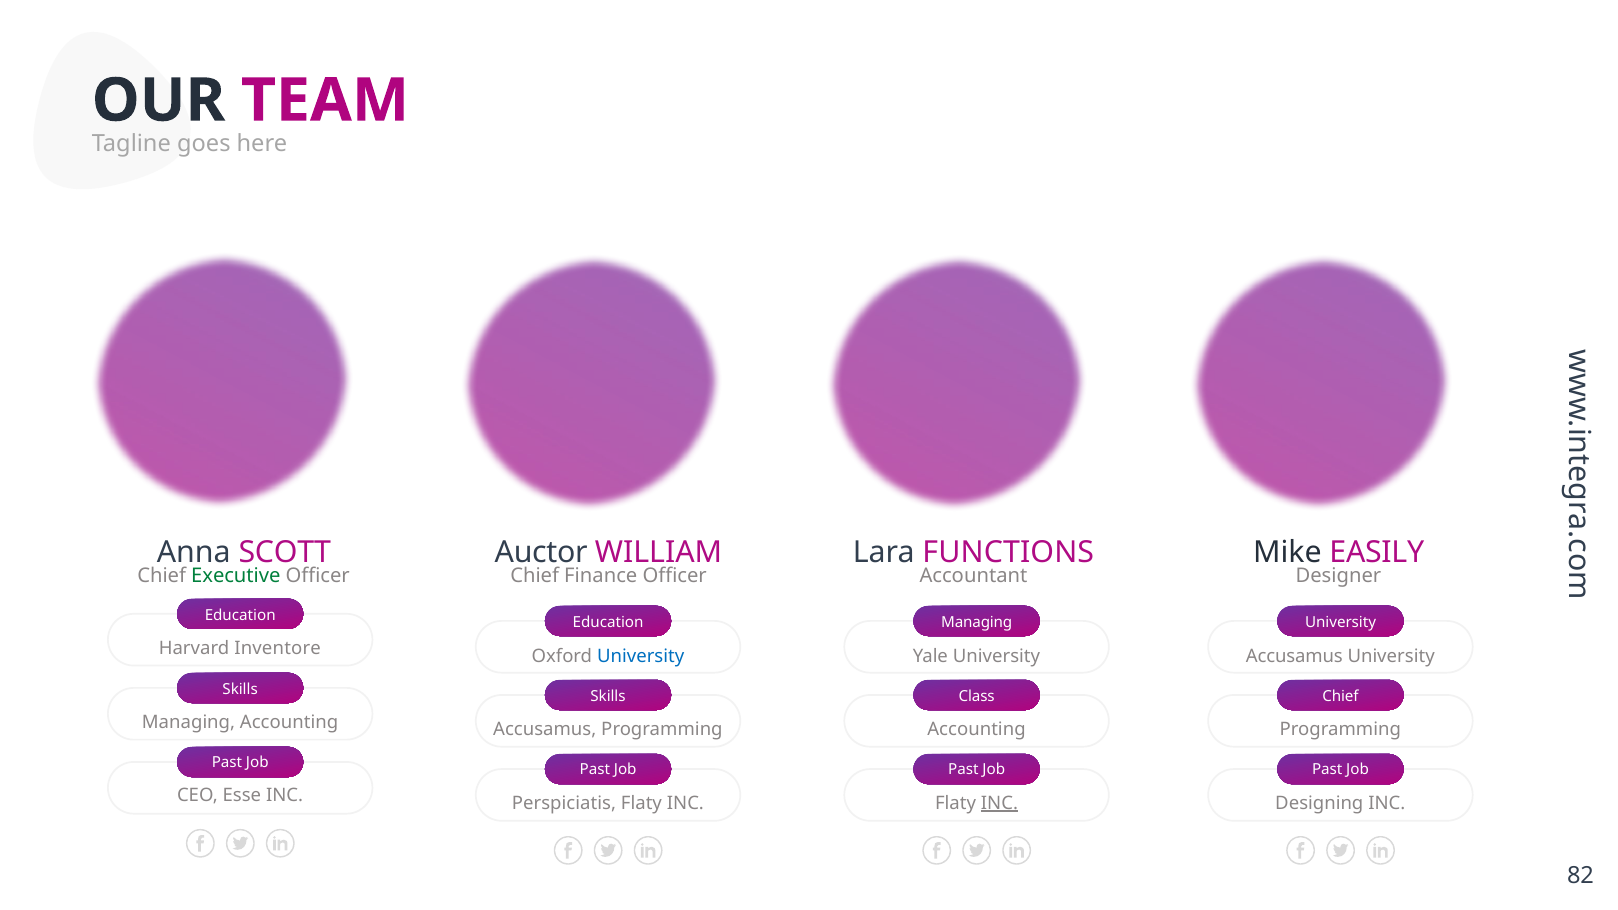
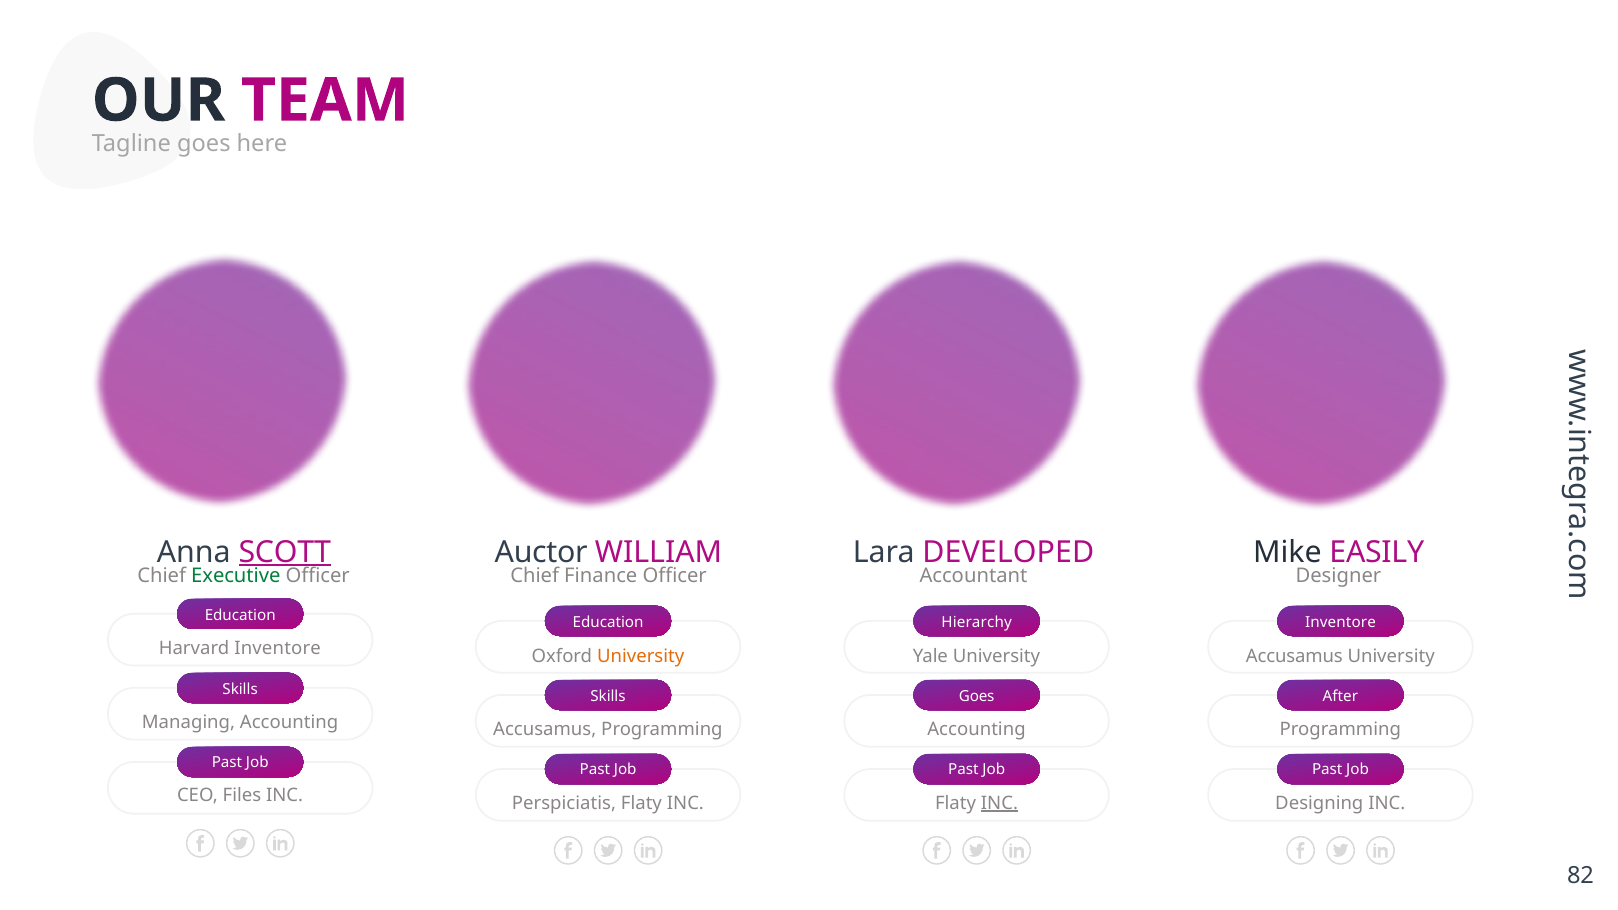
SCOTT underline: none -> present
FUNCTIONS: FUNCTIONS -> DEVELOPED
Managing at (977, 623): Managing -> Hierarchy
University at (1341, 623): University -> Inventore
University at (641, 656) colour: blue -> orange
Class at (977, 696): Class -> Goes
Chief at (1341, 696): Chief -> After
Esse: Esse -> Files
